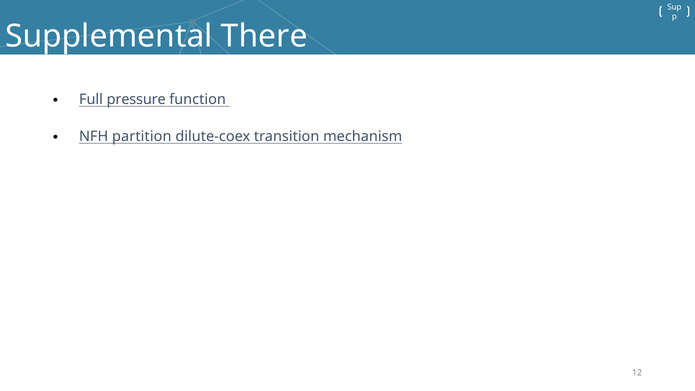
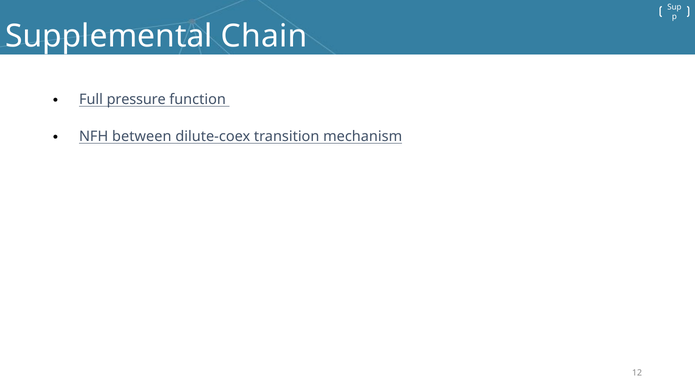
There: There -> Chain
partition: partition -> between
